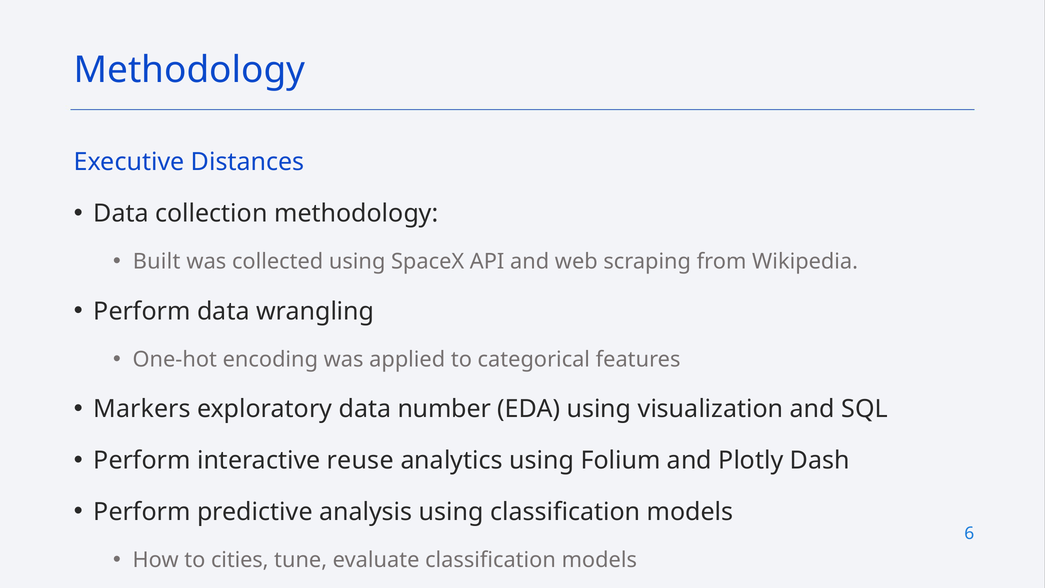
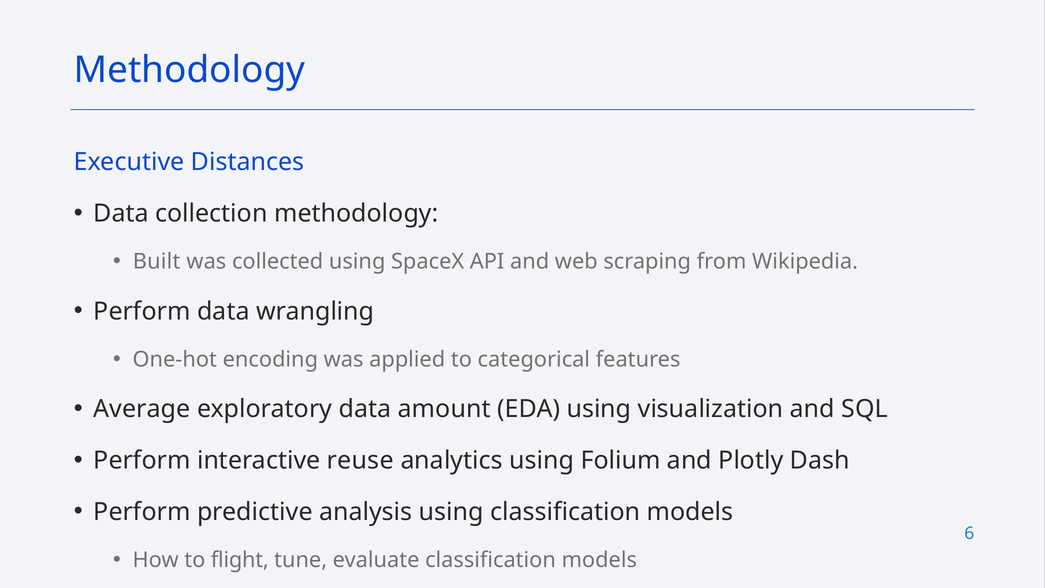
Markers: Markers -> Average
number: number -> amount
cities: cities -> flight
